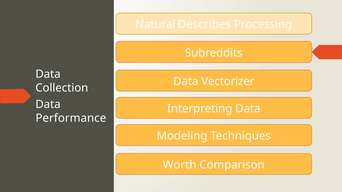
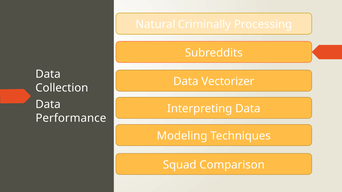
Describes: Describes -> Criminally
Worth: Worth -> Squad
